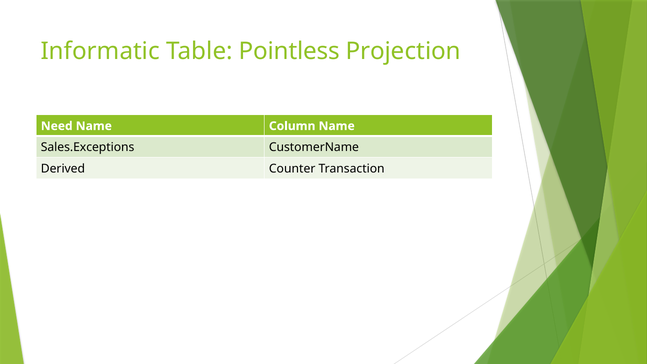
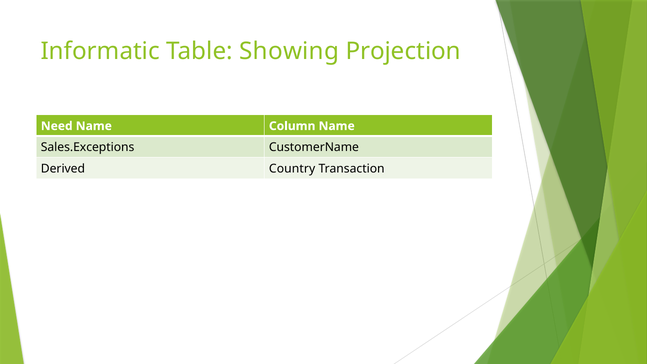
Pointless: Pointless -> Showing
Counter: Counter -> Country
